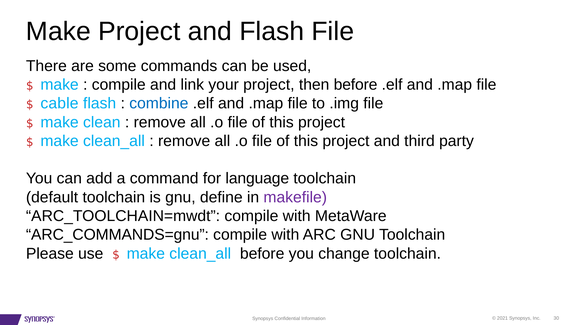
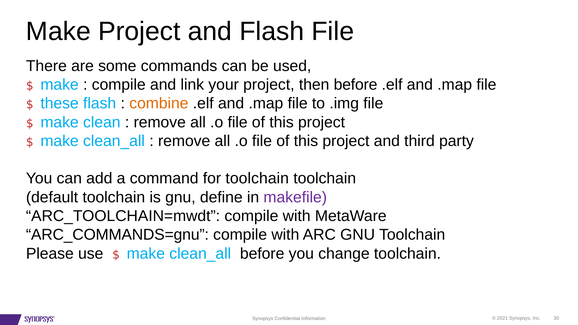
cable: cable -> these
combine colour: blue -> orange
for language: language -> toolchain
